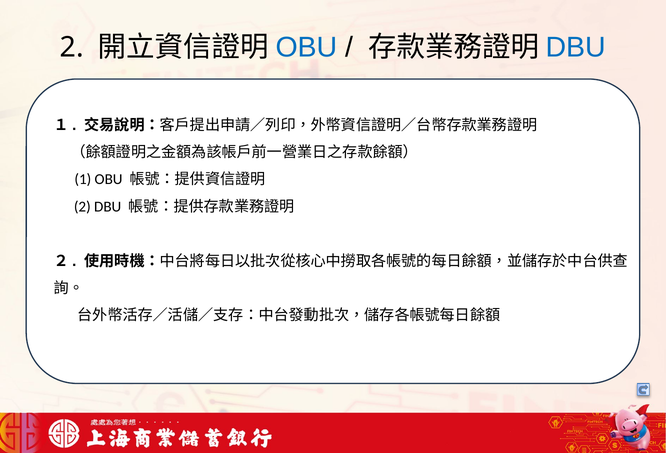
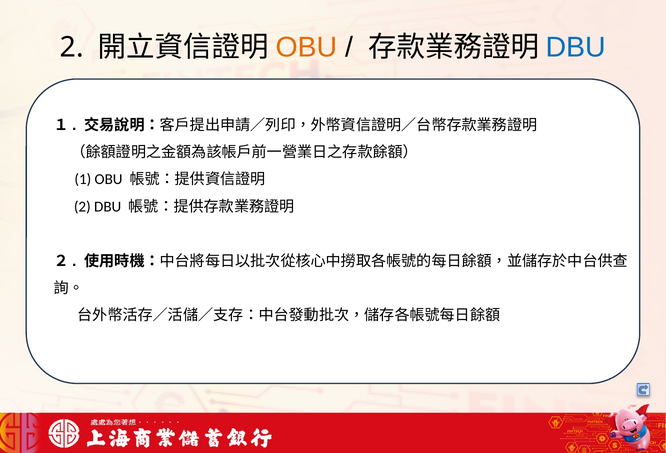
OBU at (307, 47) colour: blue -> orange
